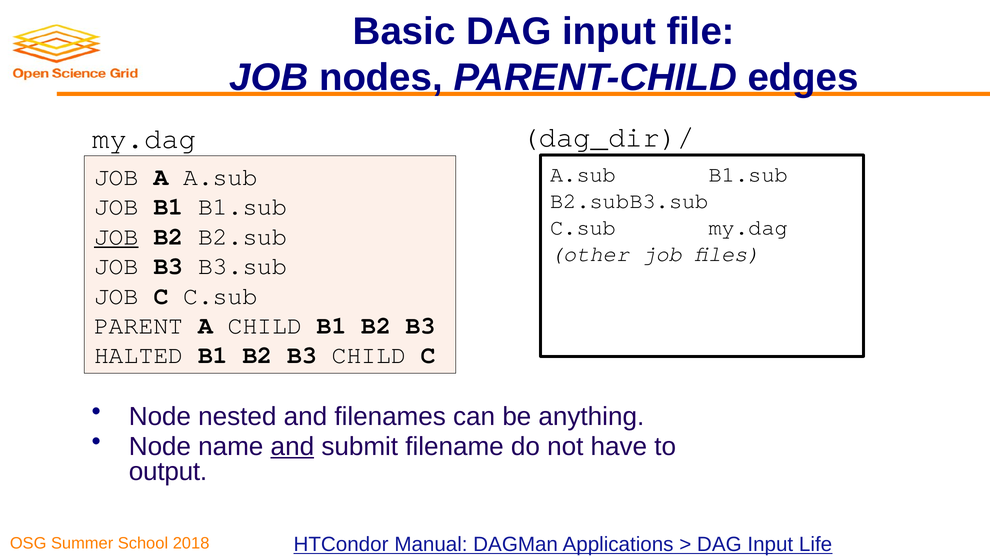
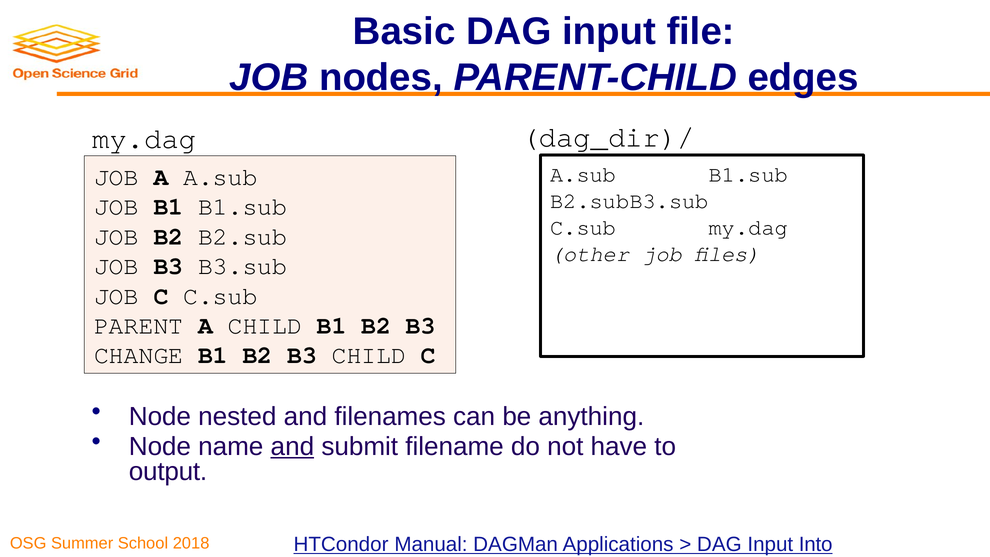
JOB at (116, 236) underline: present -> none
HALTED: HALTED -> CHANGE
Life: Life -> Into
